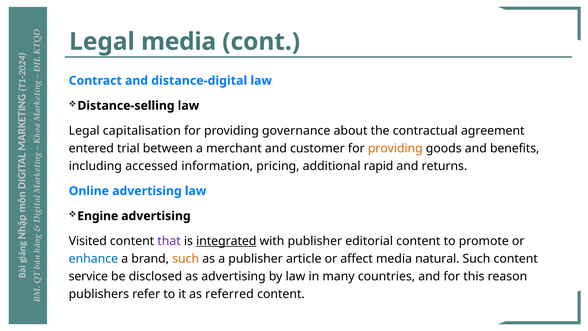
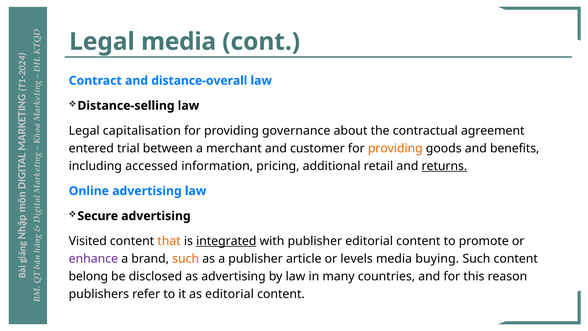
distance-digital: distance-digital -> distance-overall
rapid: rapid -> retail
returns underline: none -> present
Engine: Engine -> Secure
that colour: purple -> orange
enhance colour: blue -> purple
affect: affect -> levels
natural: natural -> buying
service: service -> belong
as referred: referred -> editorial
